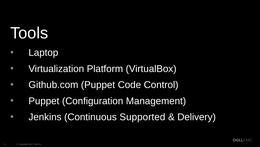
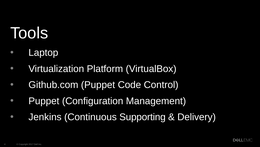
Supported: Supported -> Supporting
